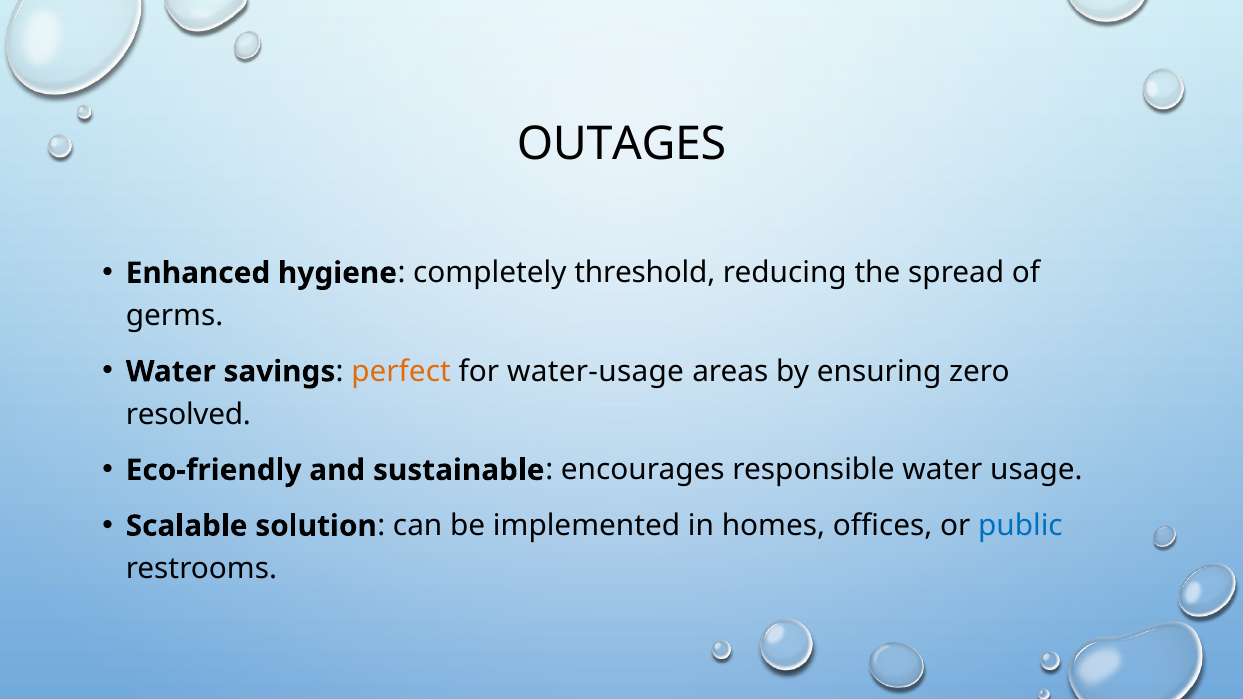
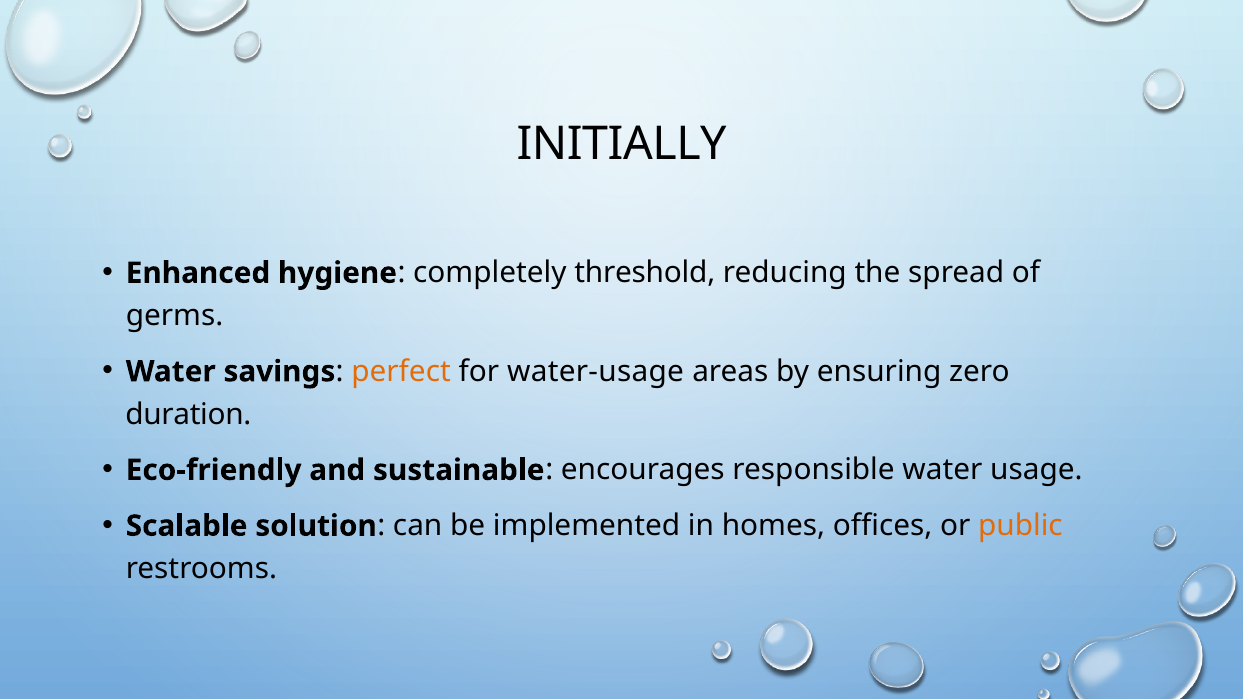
OUTAGES: OUTAGES -> INITIALLY
resolved: resolved -> duration
public colour: blue -> orange
